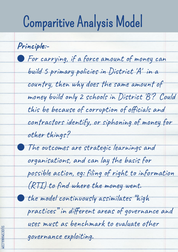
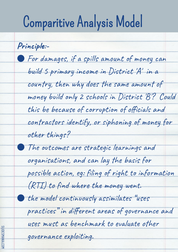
carrying: carrying -> damages
force: force -> spills
policies: policies -> income
assimilates high: high -> uses
